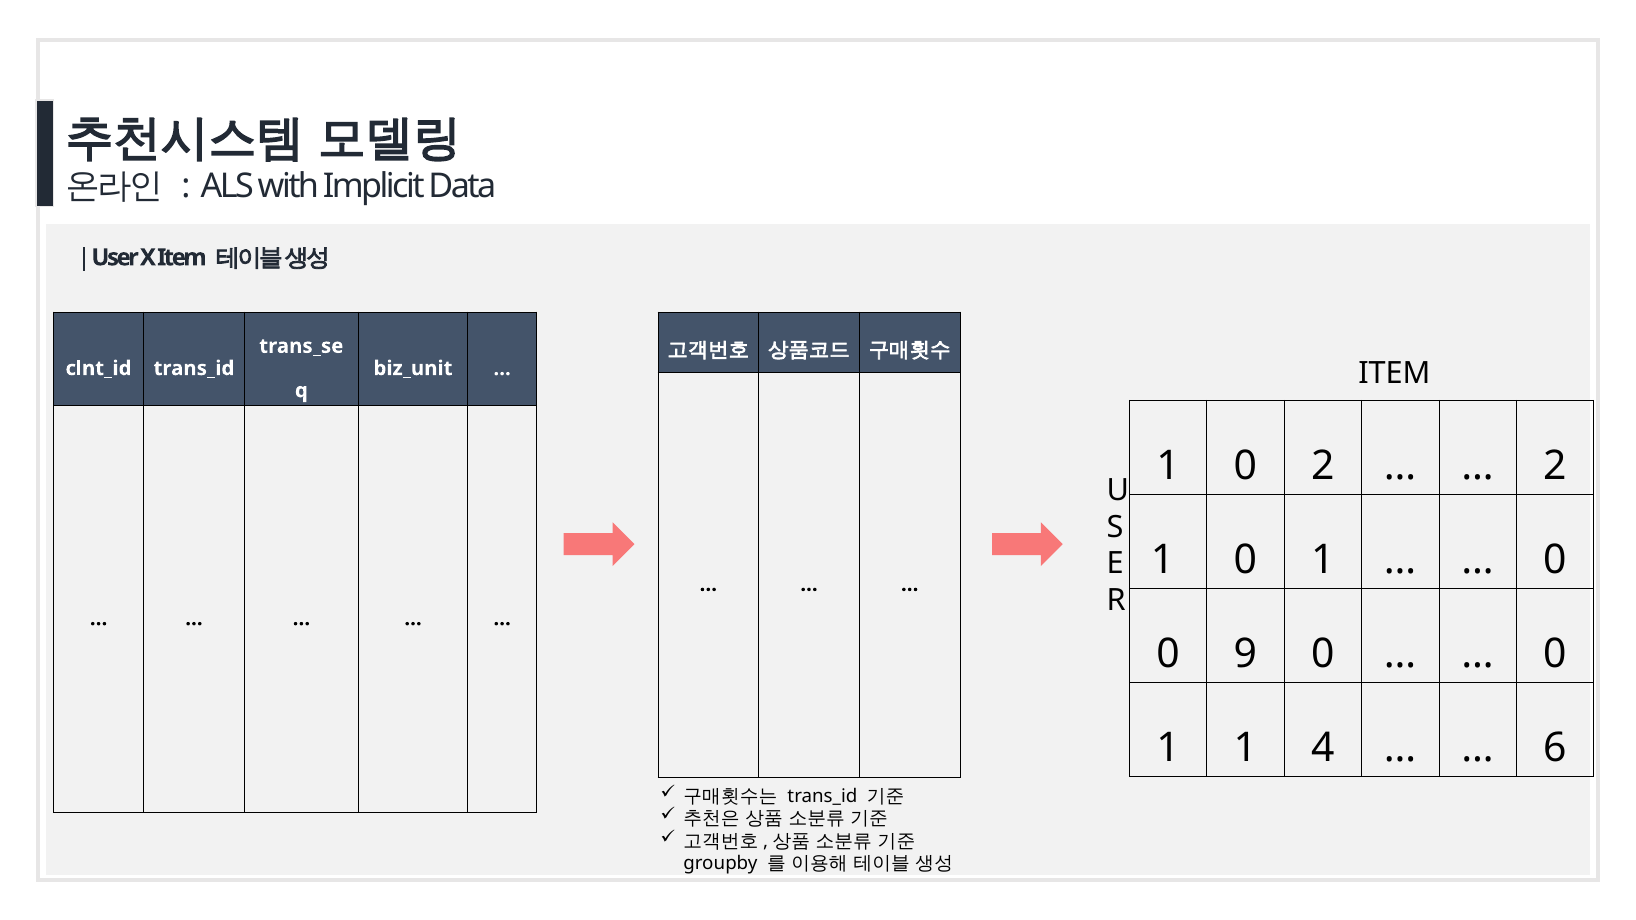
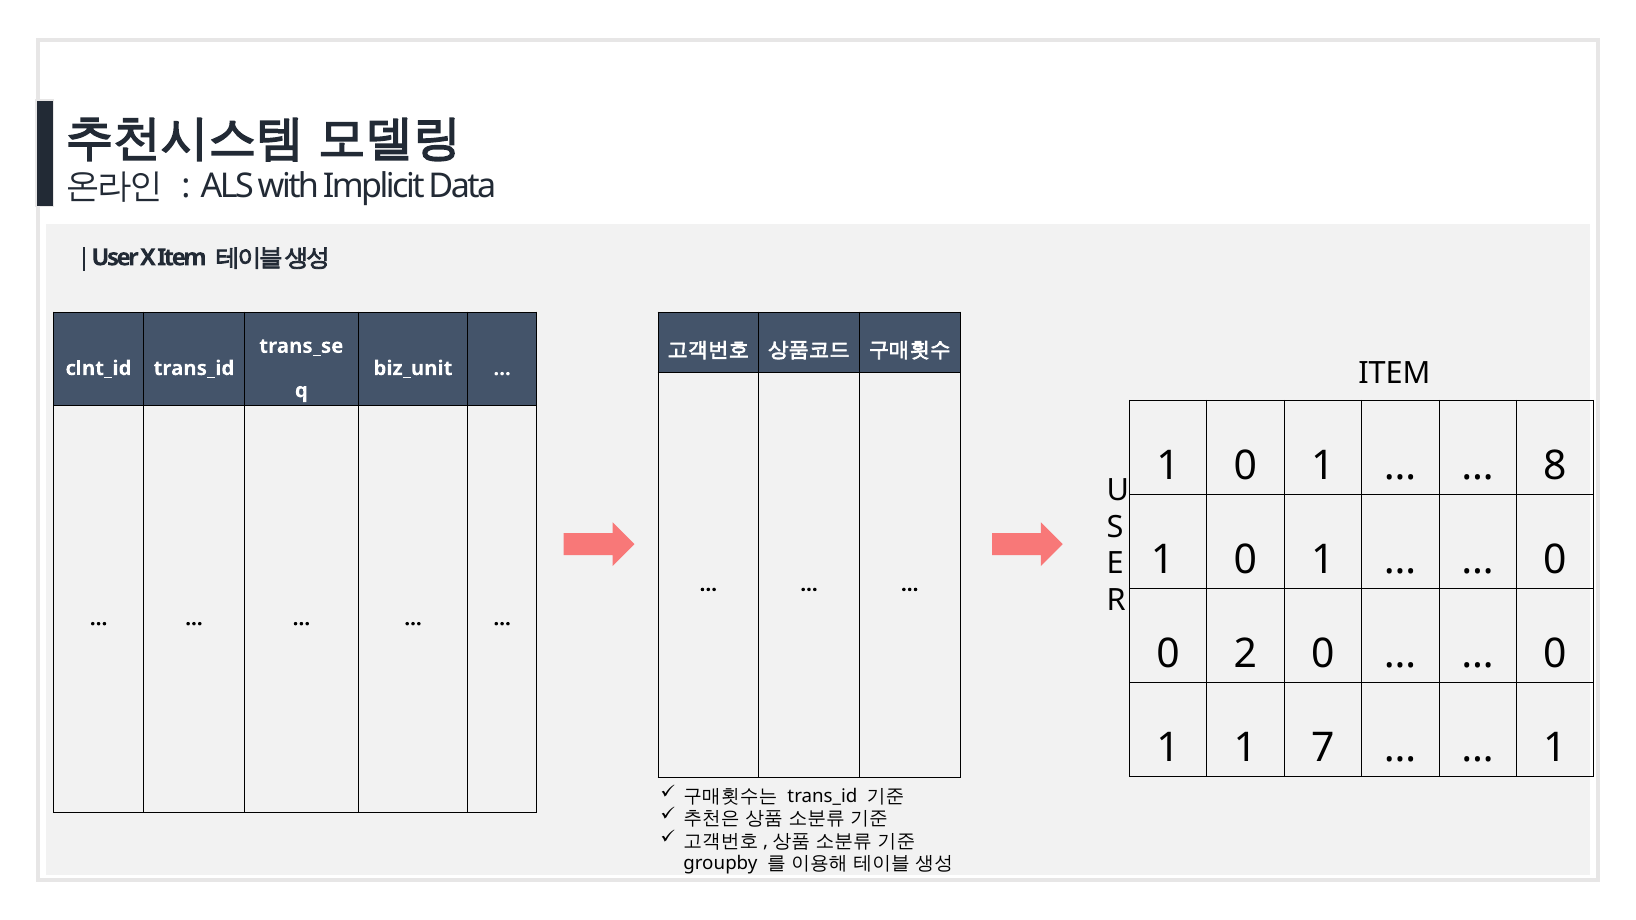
2 at (1323, 466): 2 -> 1
2 at (1555, 466): 2 -> 8
9: 9 -> 2
4: 4 -> 7
6 at (1555, 748): 6 -> 1
